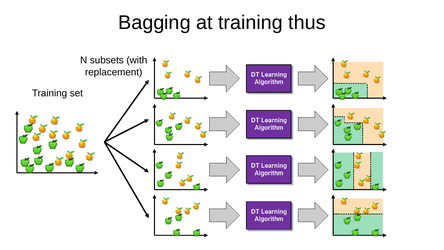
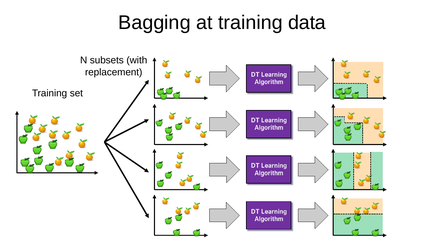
thus: thus -> data
